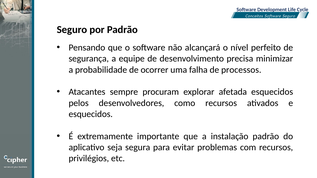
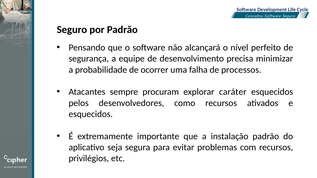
afetada: afetada -> caráter
